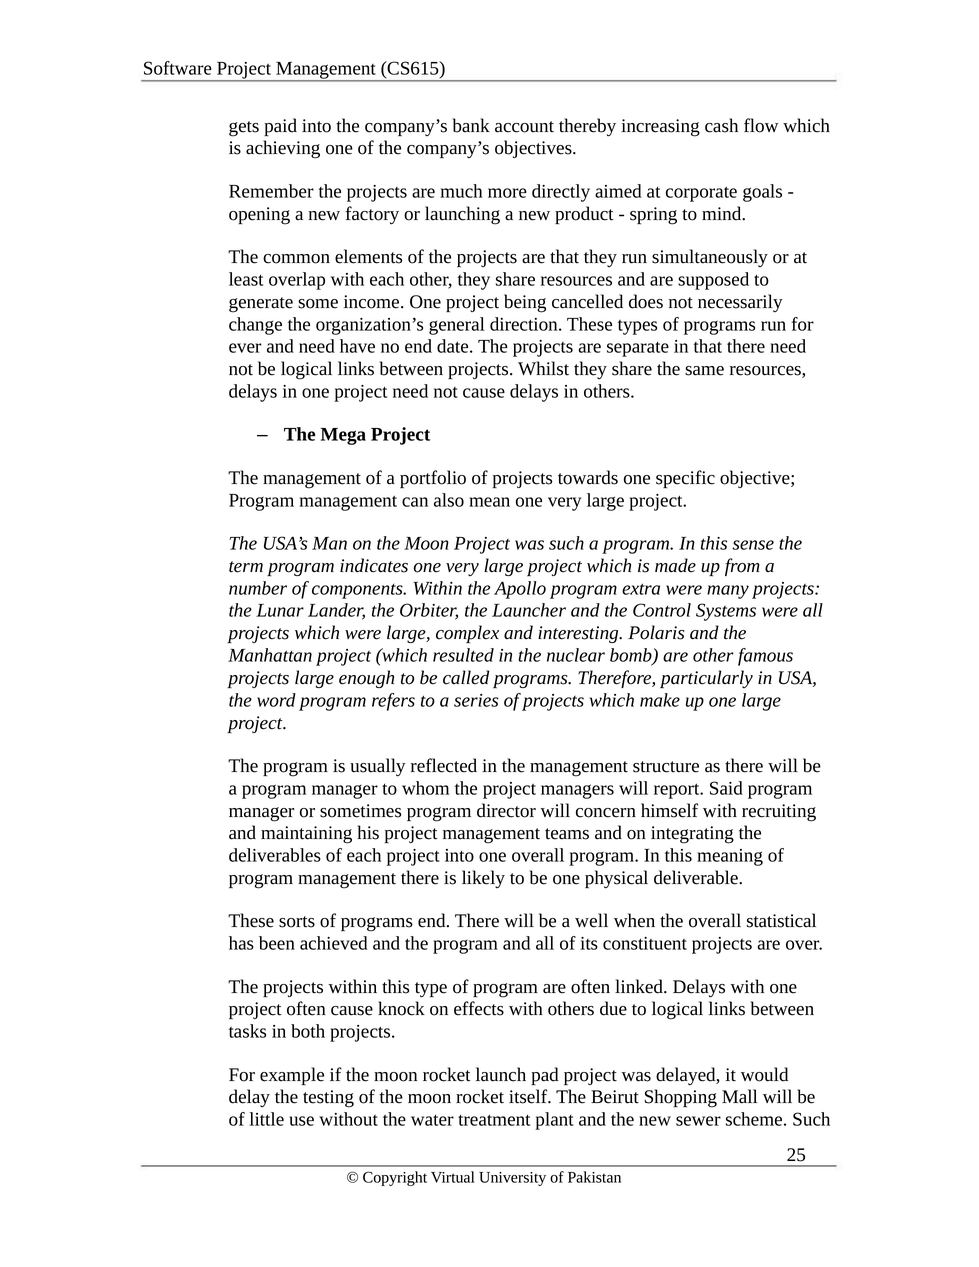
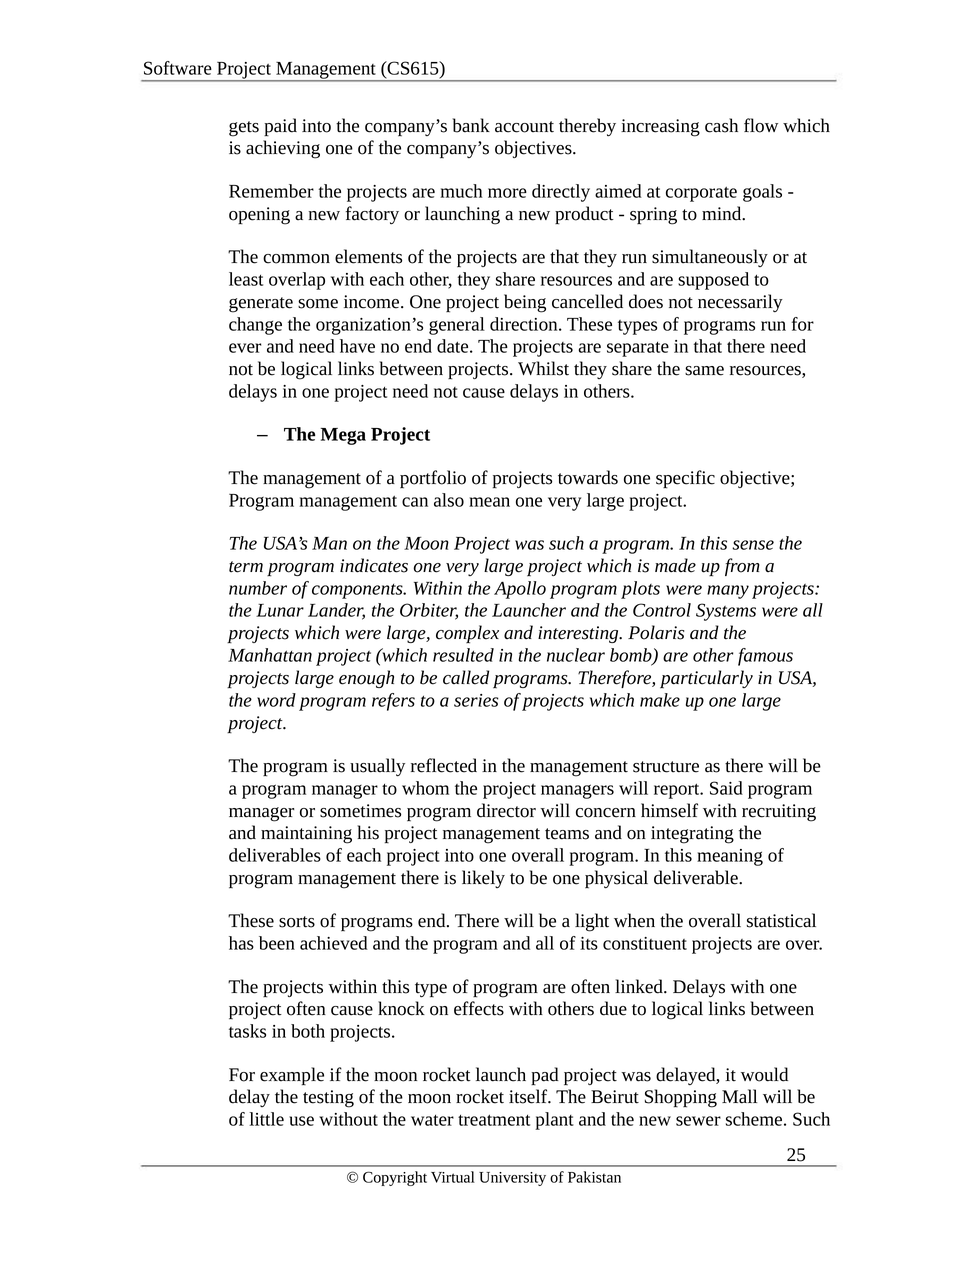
extra: extra -> plots
well: well -> light
